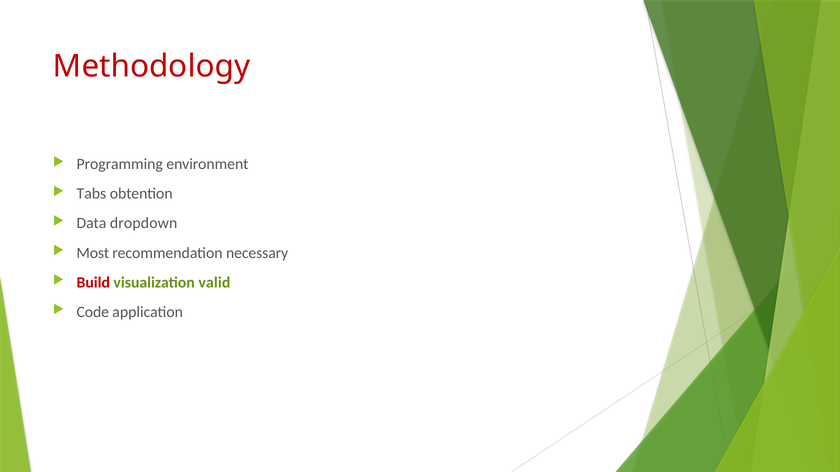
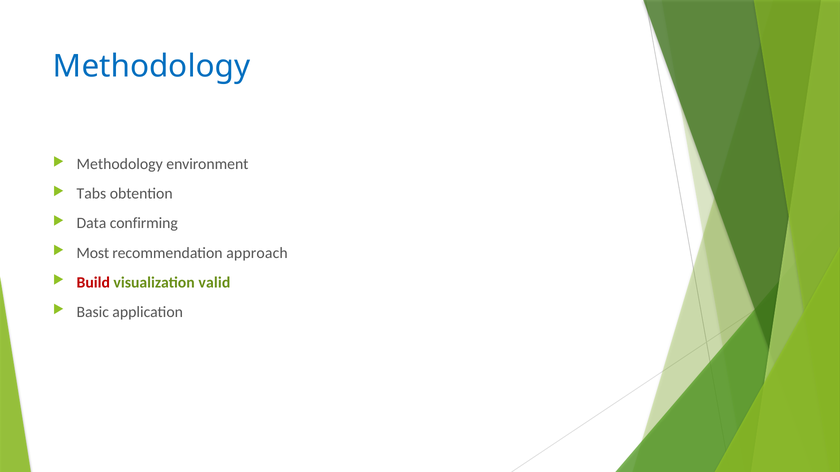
Methodology at (152, 66) colour: red -> blue
Programming at (120, 164): Programming -> Methodology
dropdown: dropdown -> confirming
necessary: necessary -> approach
Code: Code -> Basic
